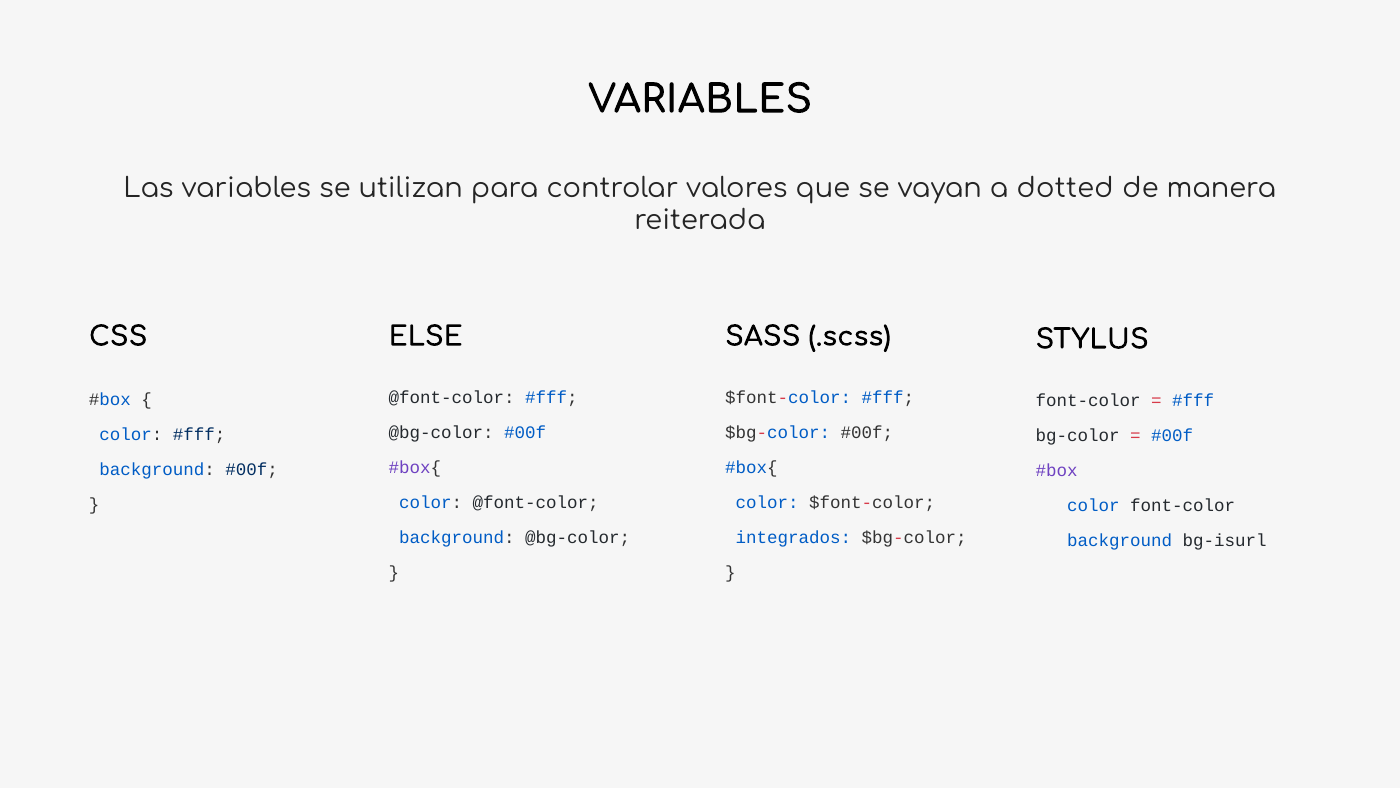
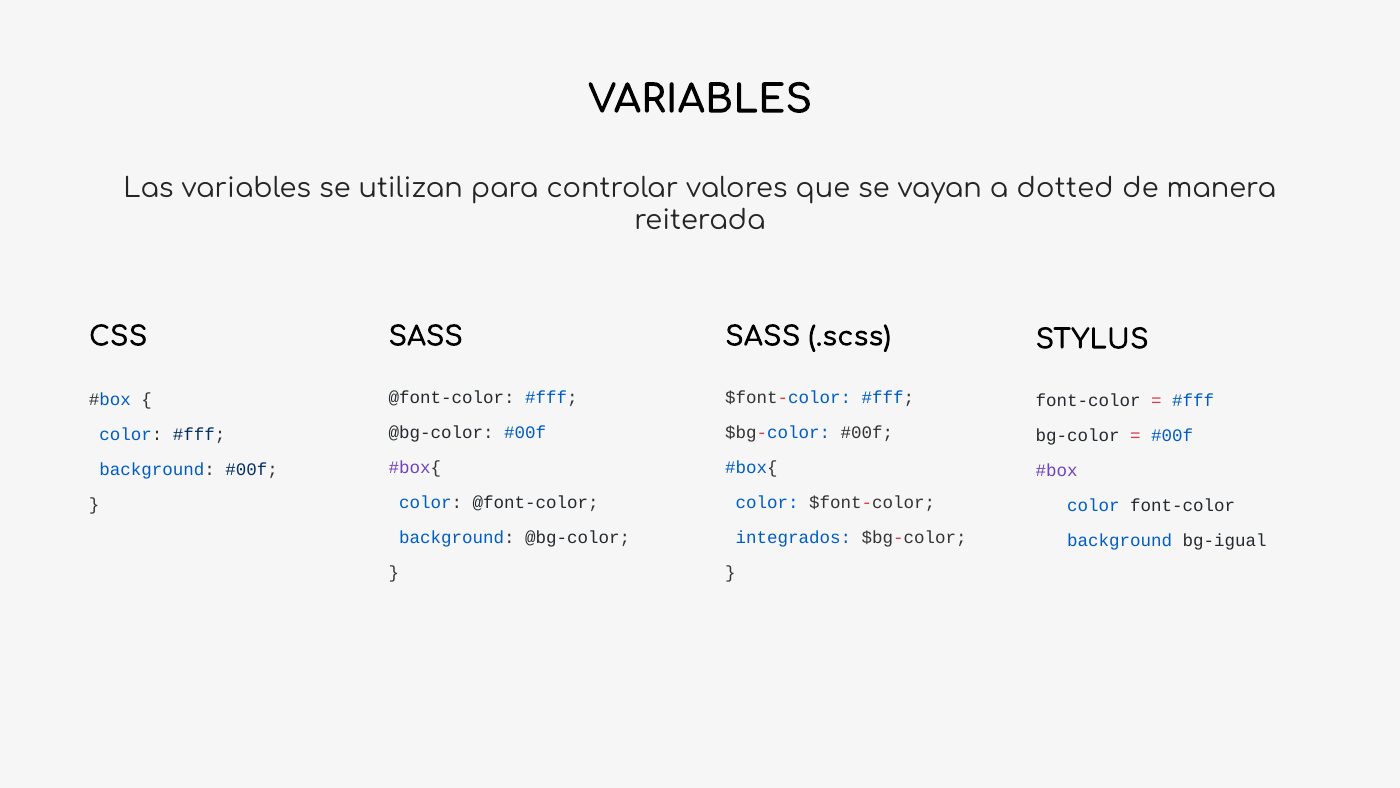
ELSE at (426, 336): ELSE -> SASS
bg-isurl: bg-isurl -> bg-igual
